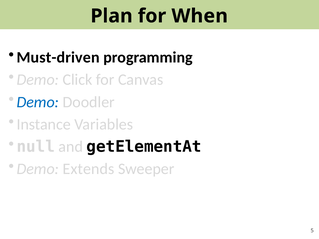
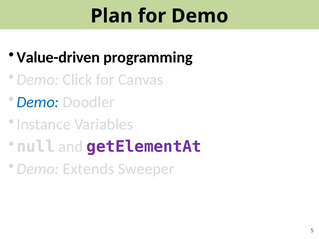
for When: When -> Demo
Must-driven: Must-driven -> Value-driven
getElementAt colour: black -> purple
